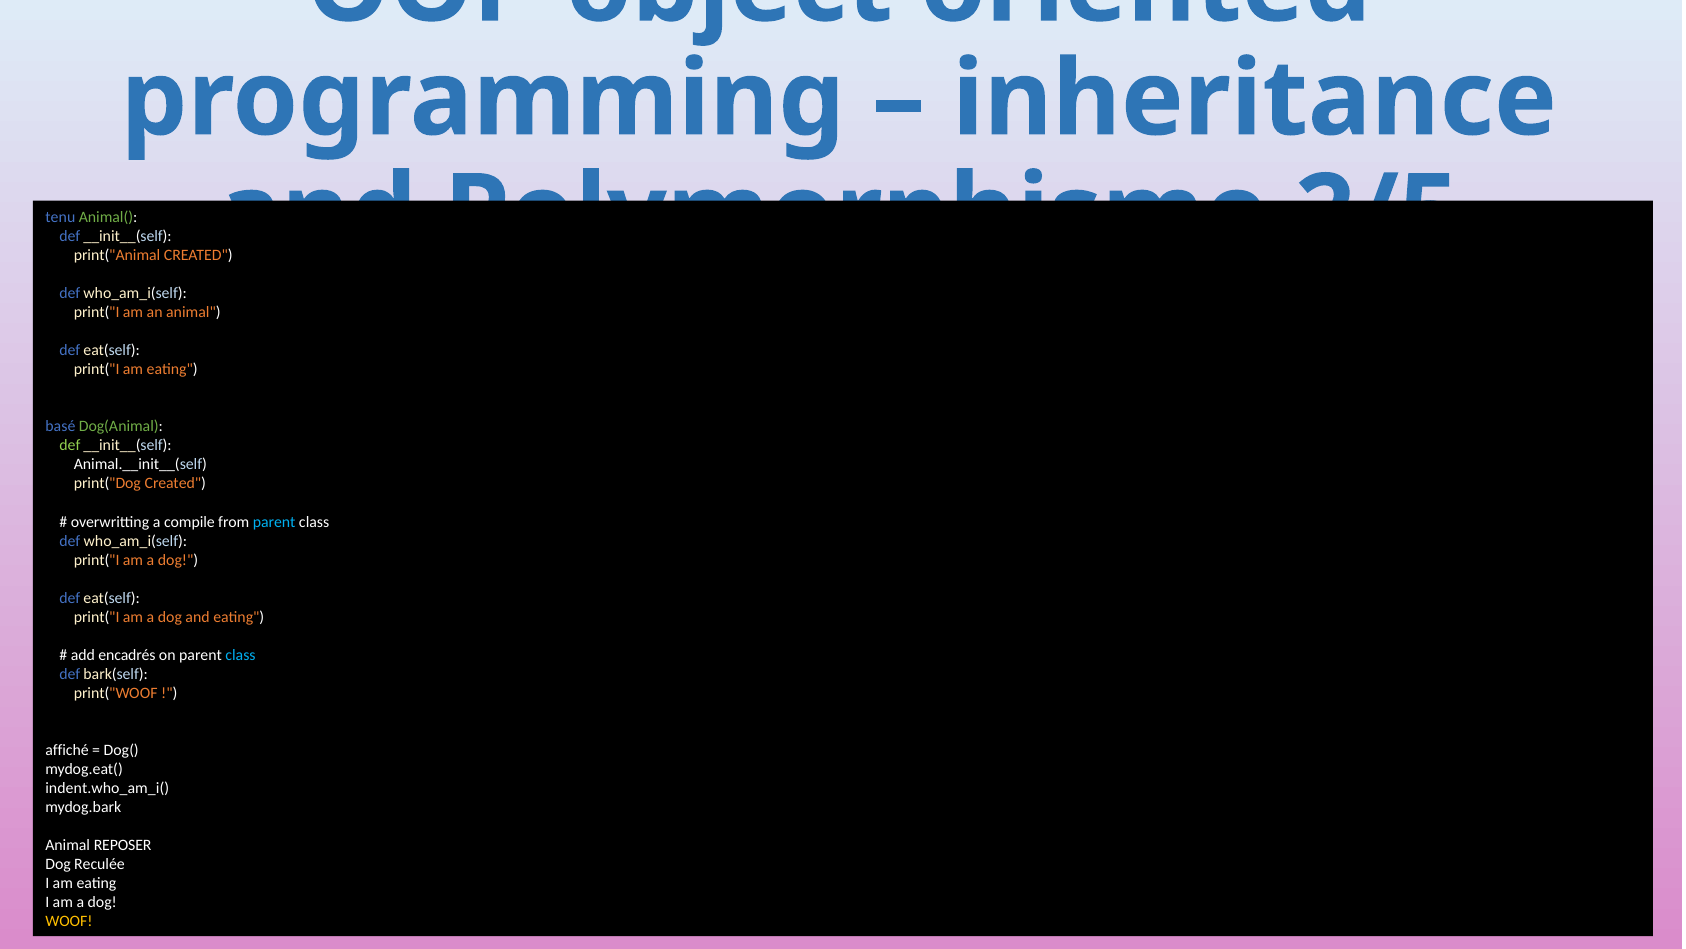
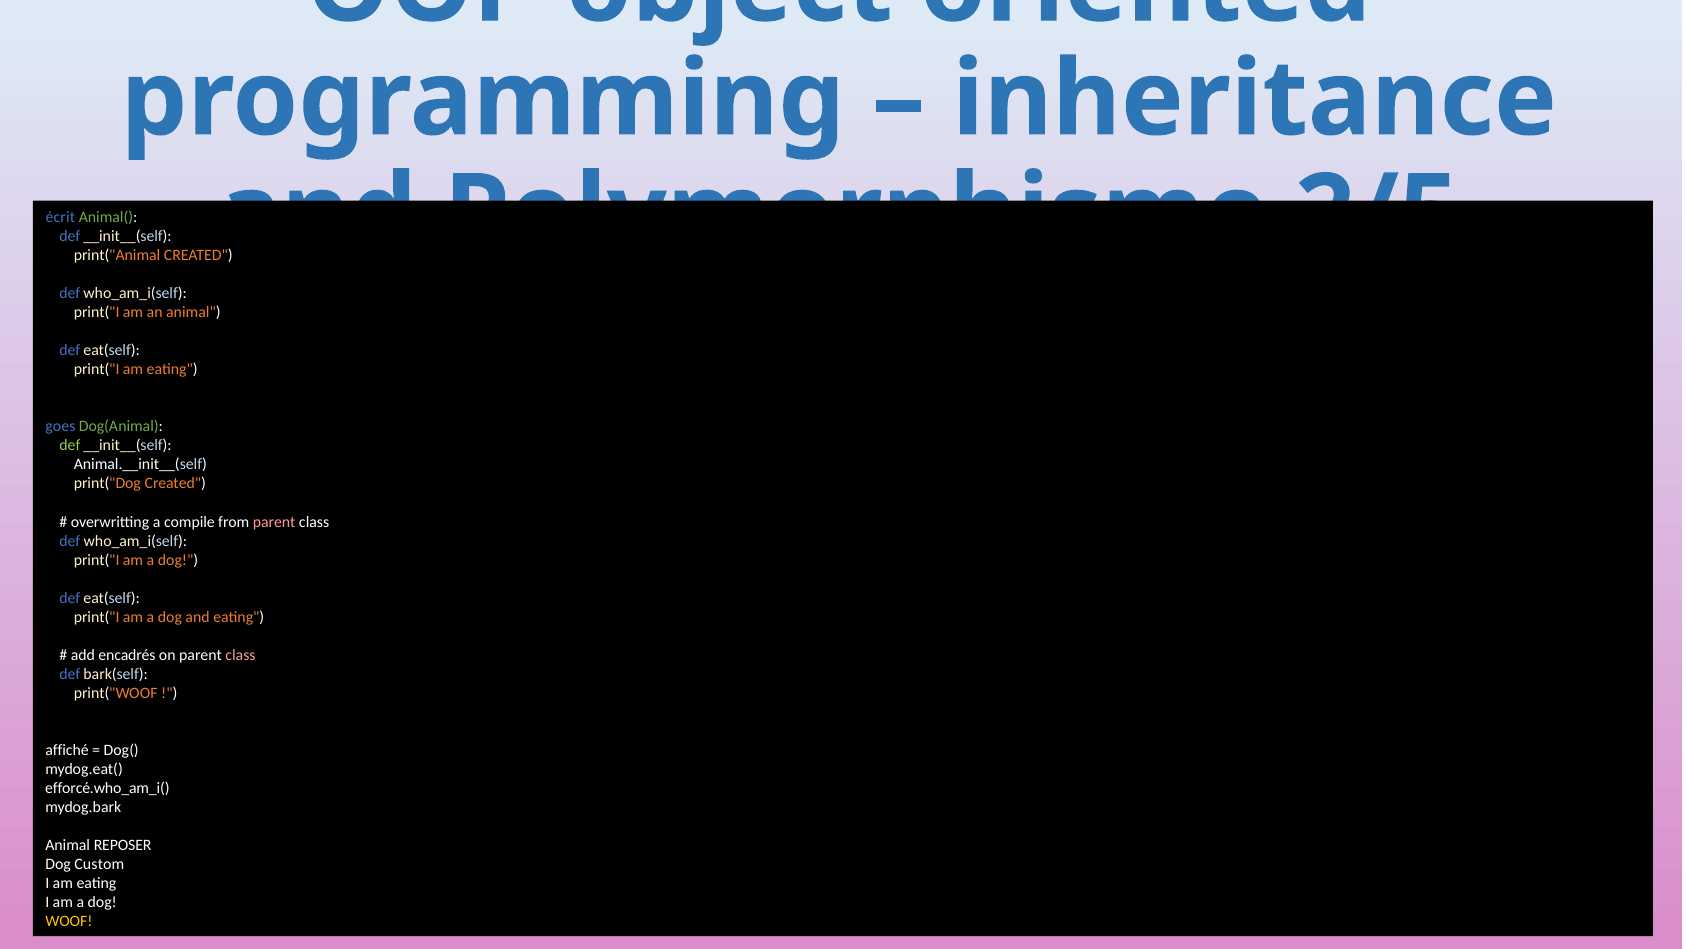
tenu: tenu -> écrit
basé: basé -> goes
parent at (274, 521) colour: light blue -> pink
class at (241, 655) colour: light blue -> pink
indent.who_am_i(: indent.who_am_i( -> efforcé.who_am_i(
Reculée: Reculée -> Custom
